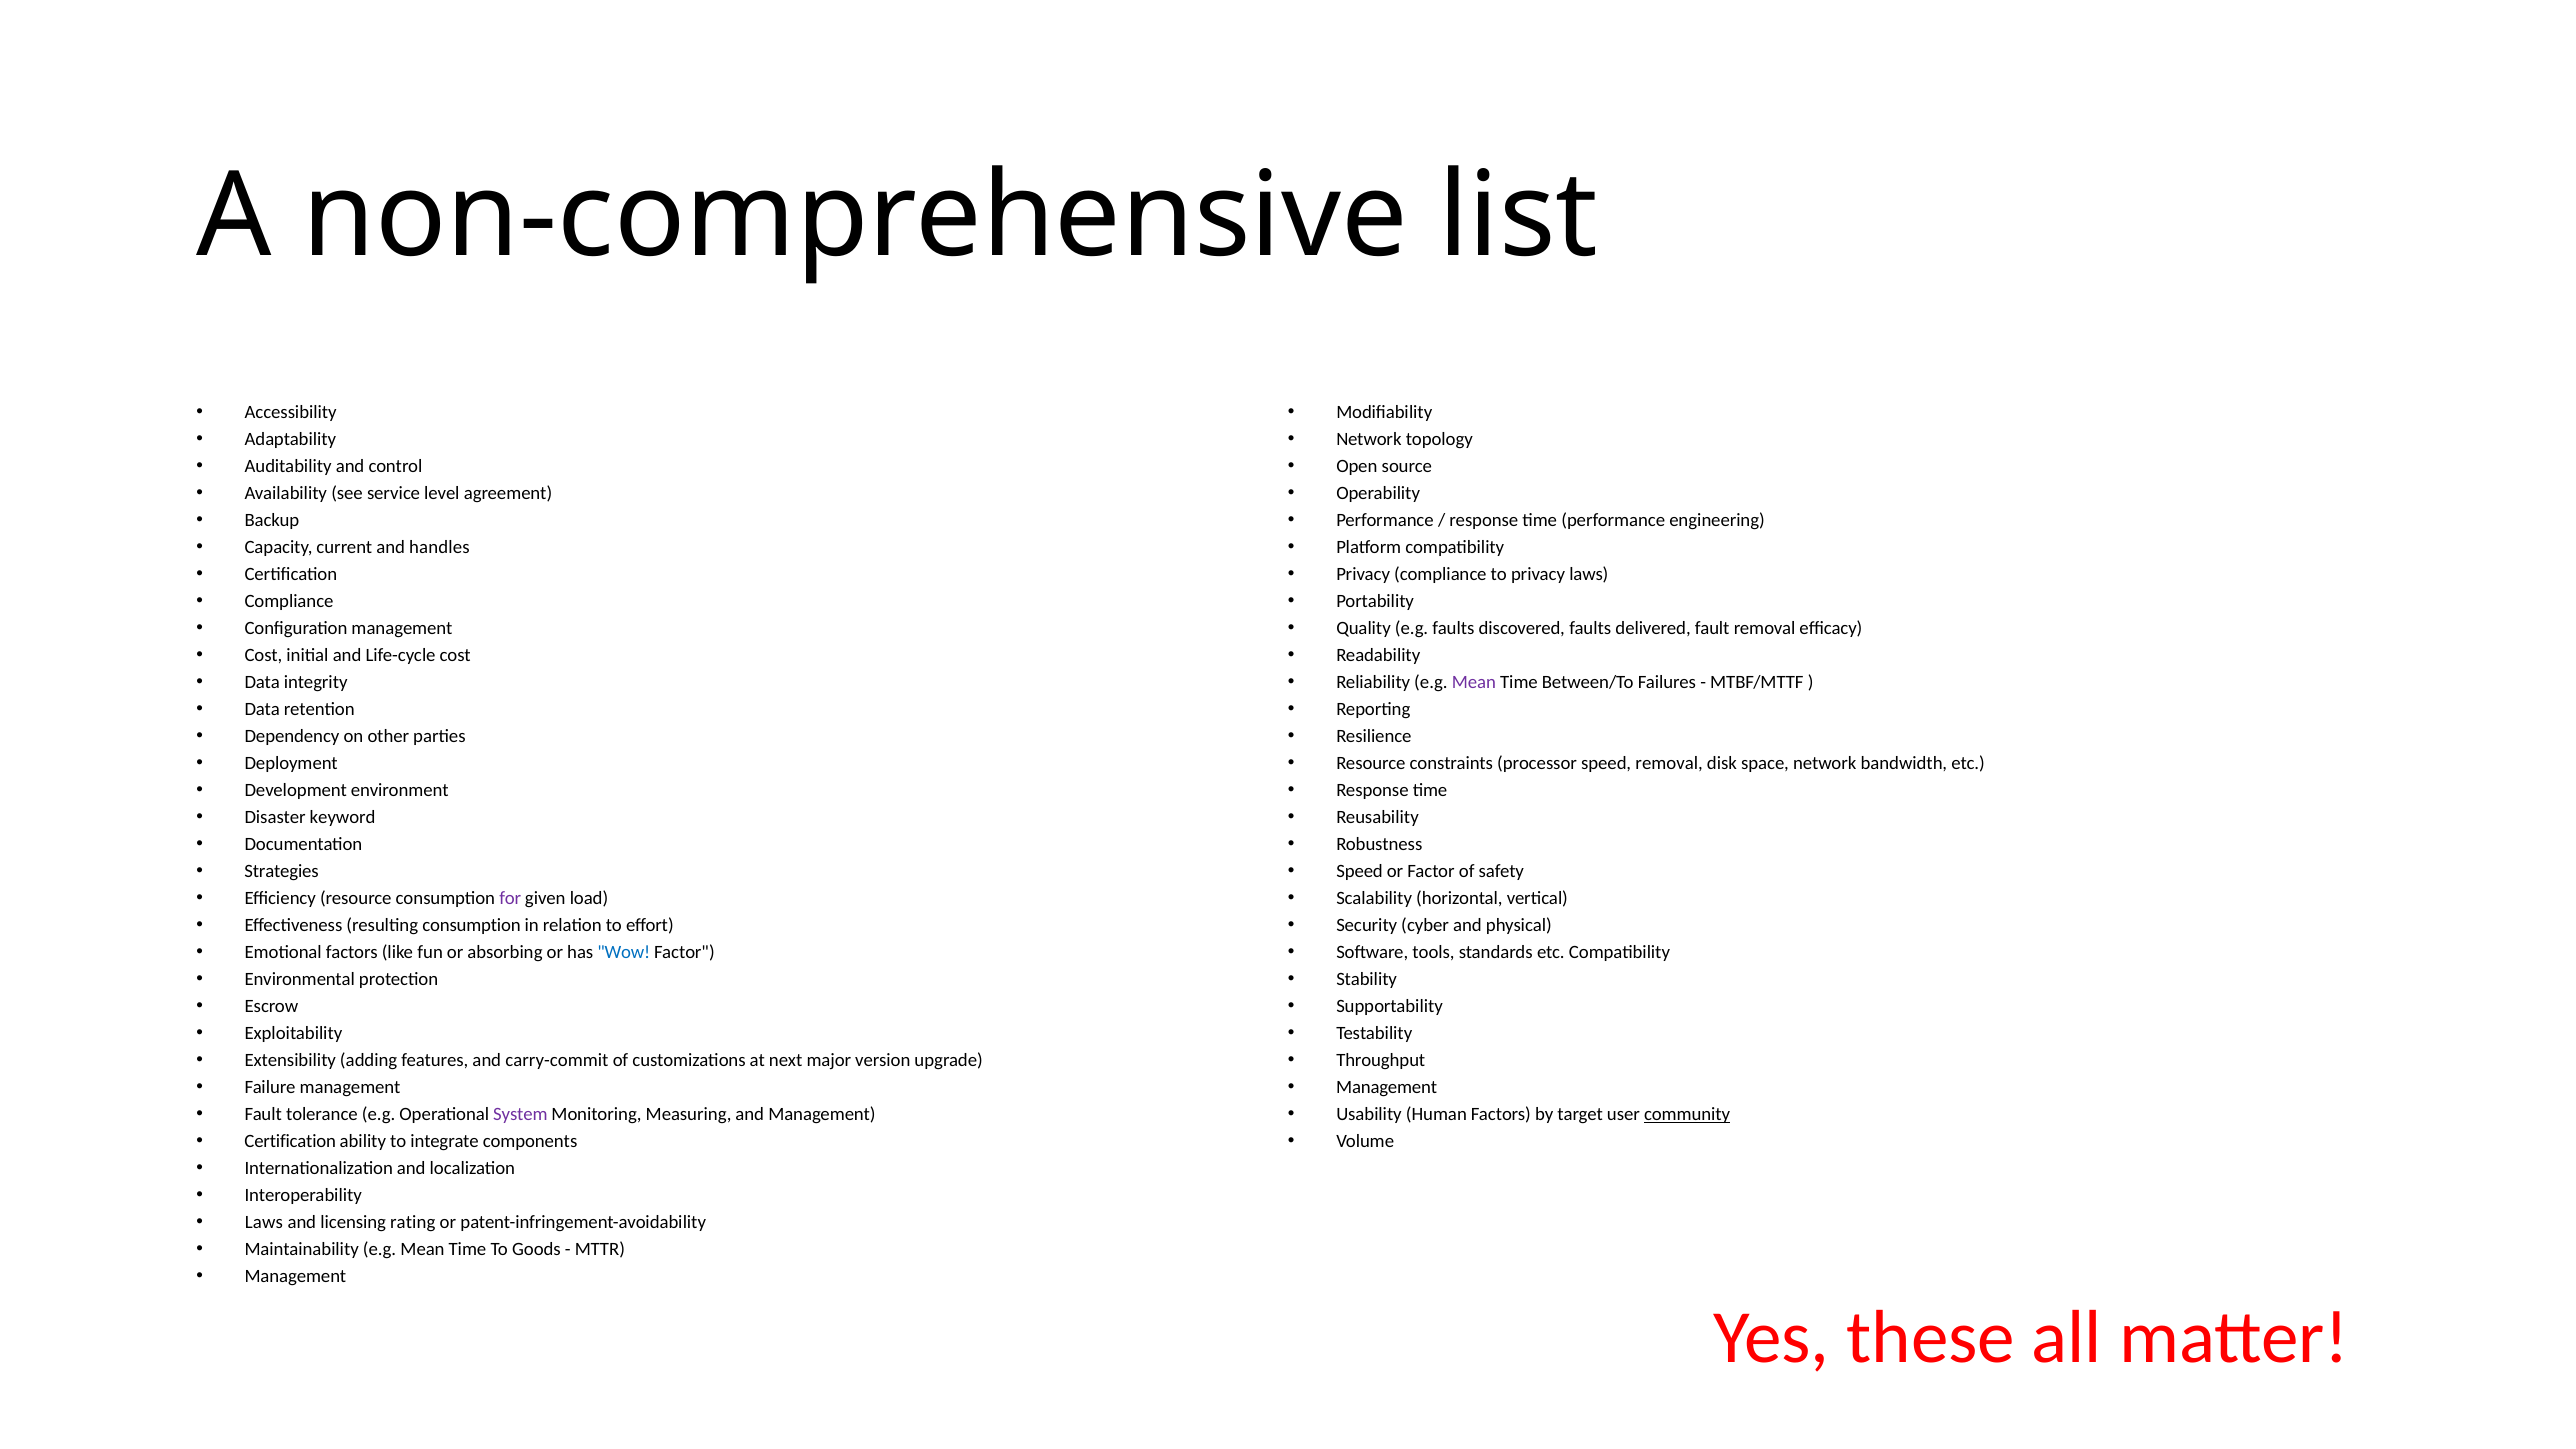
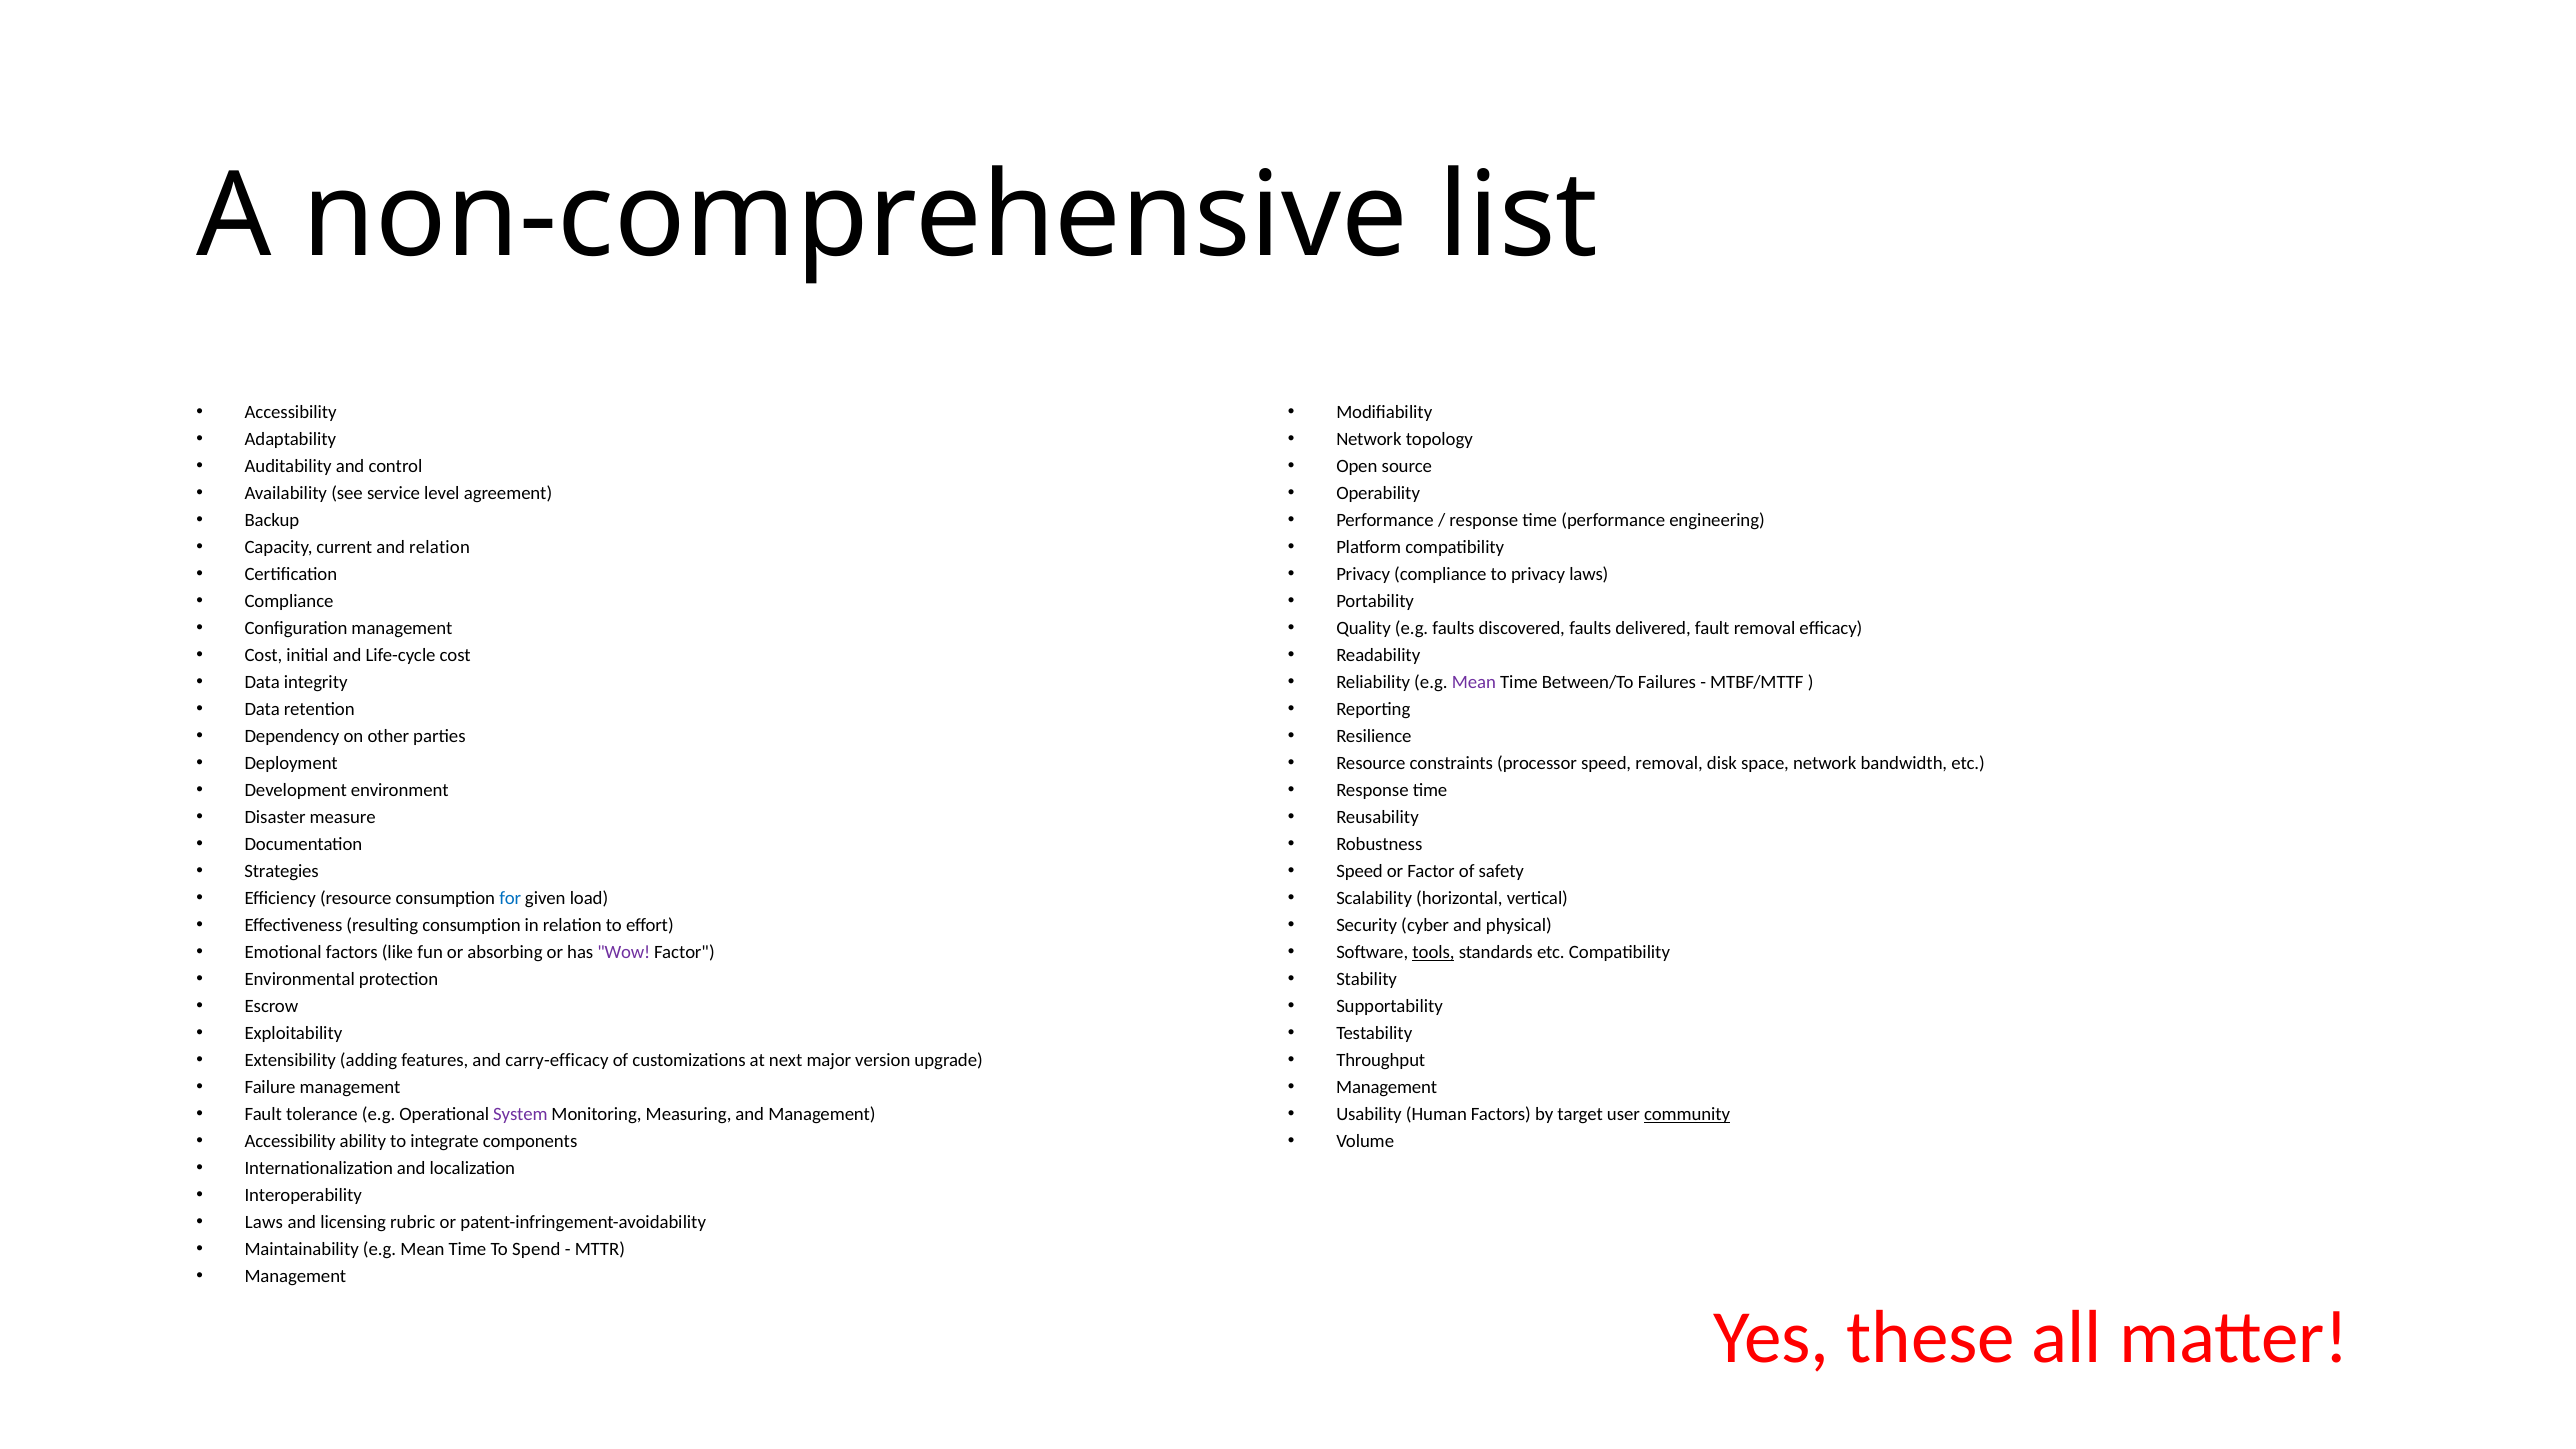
and handles: handles -> relation
keyword: keyword -> measure
for colour: purple -> blue
Wow colour: blue -> purple
tools underline: none -> present
carry-commit: carry-commit -> carry-efficacy
Certification at (290, 1142): Certification -> Accessibility
rating: rating -> rubric
Goods: Goods -> Spend
